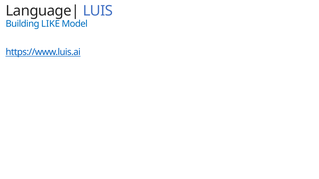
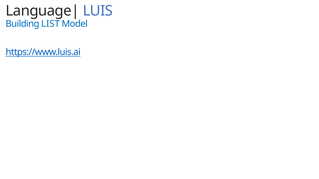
LIKE: LIKE -> LIST
